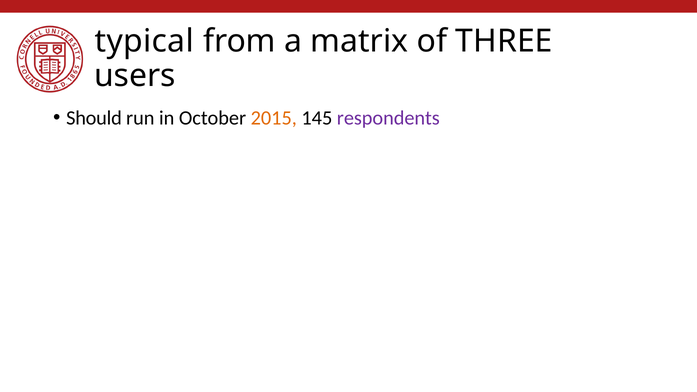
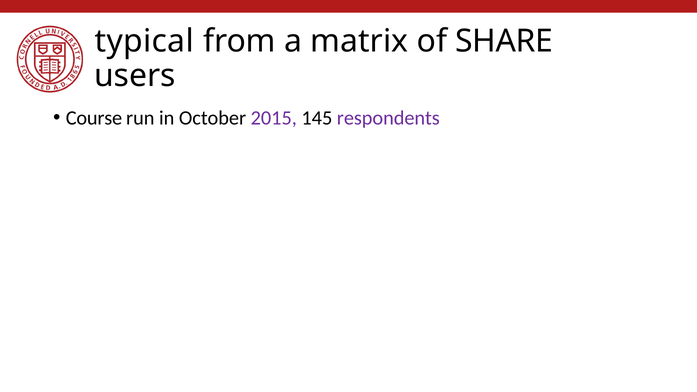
THREE: THREE -> SHARE
Should: Should -> Course
2015 colour: orange -> purple
